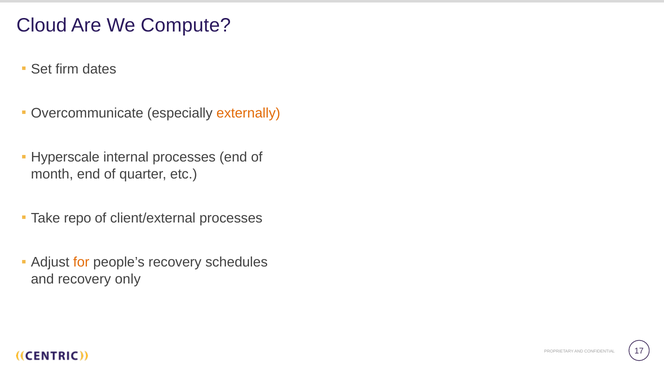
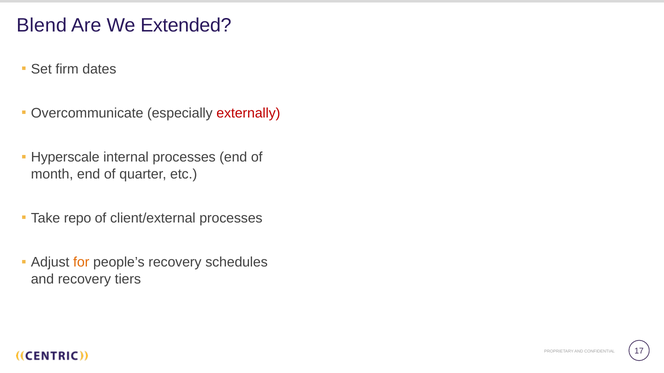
Cloud: Cloud -> Blend
Compute: Compute -> Extended
externally colour: orange -> red
only: only -> tiers
